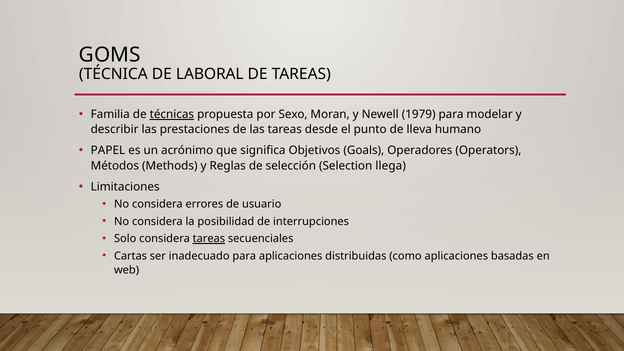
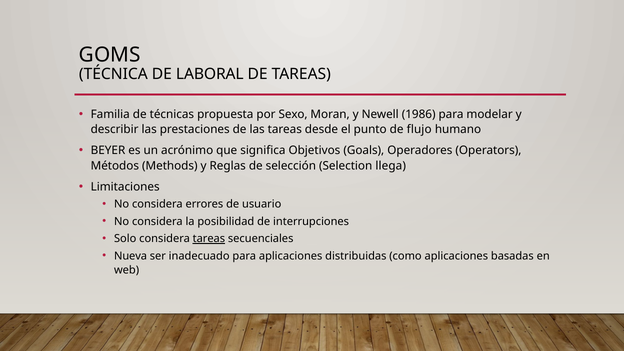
técnicas underline: present -> none
1979: 1979 -> 1986
lleva: lleva -> flujo
PAPEL: PAPEL -> BEYER
Cartas: Cartas -> Nueva
